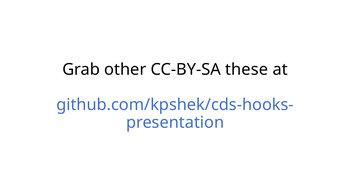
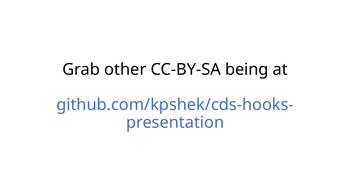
these: these -> being
